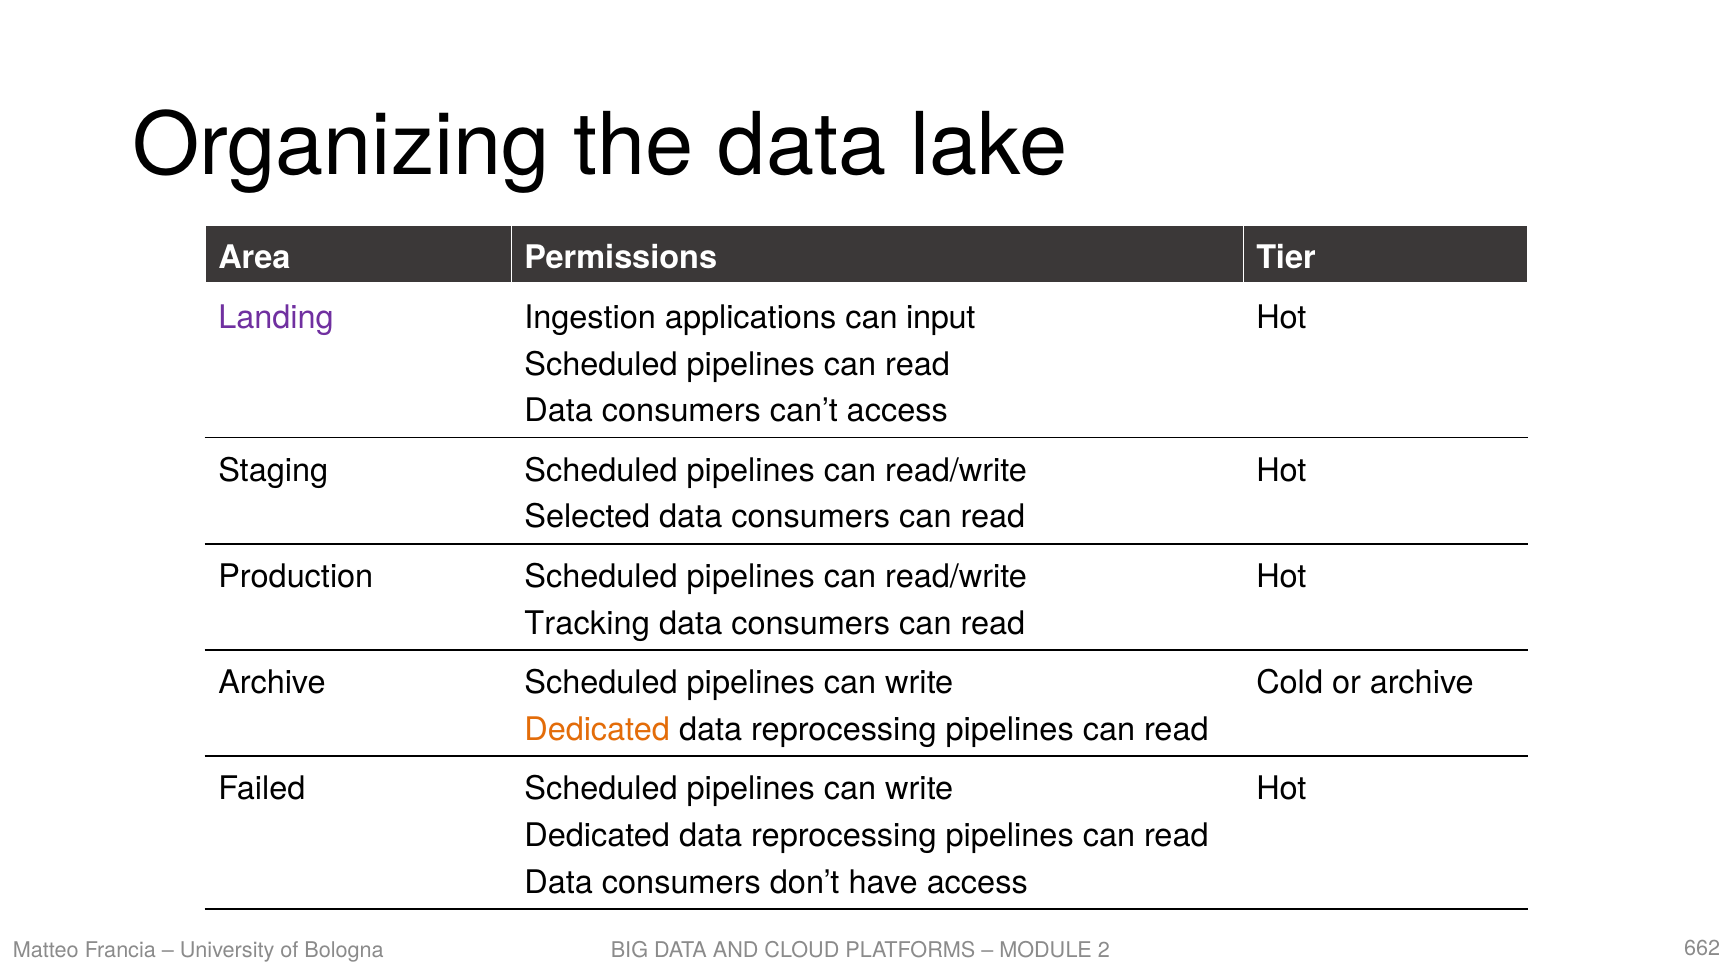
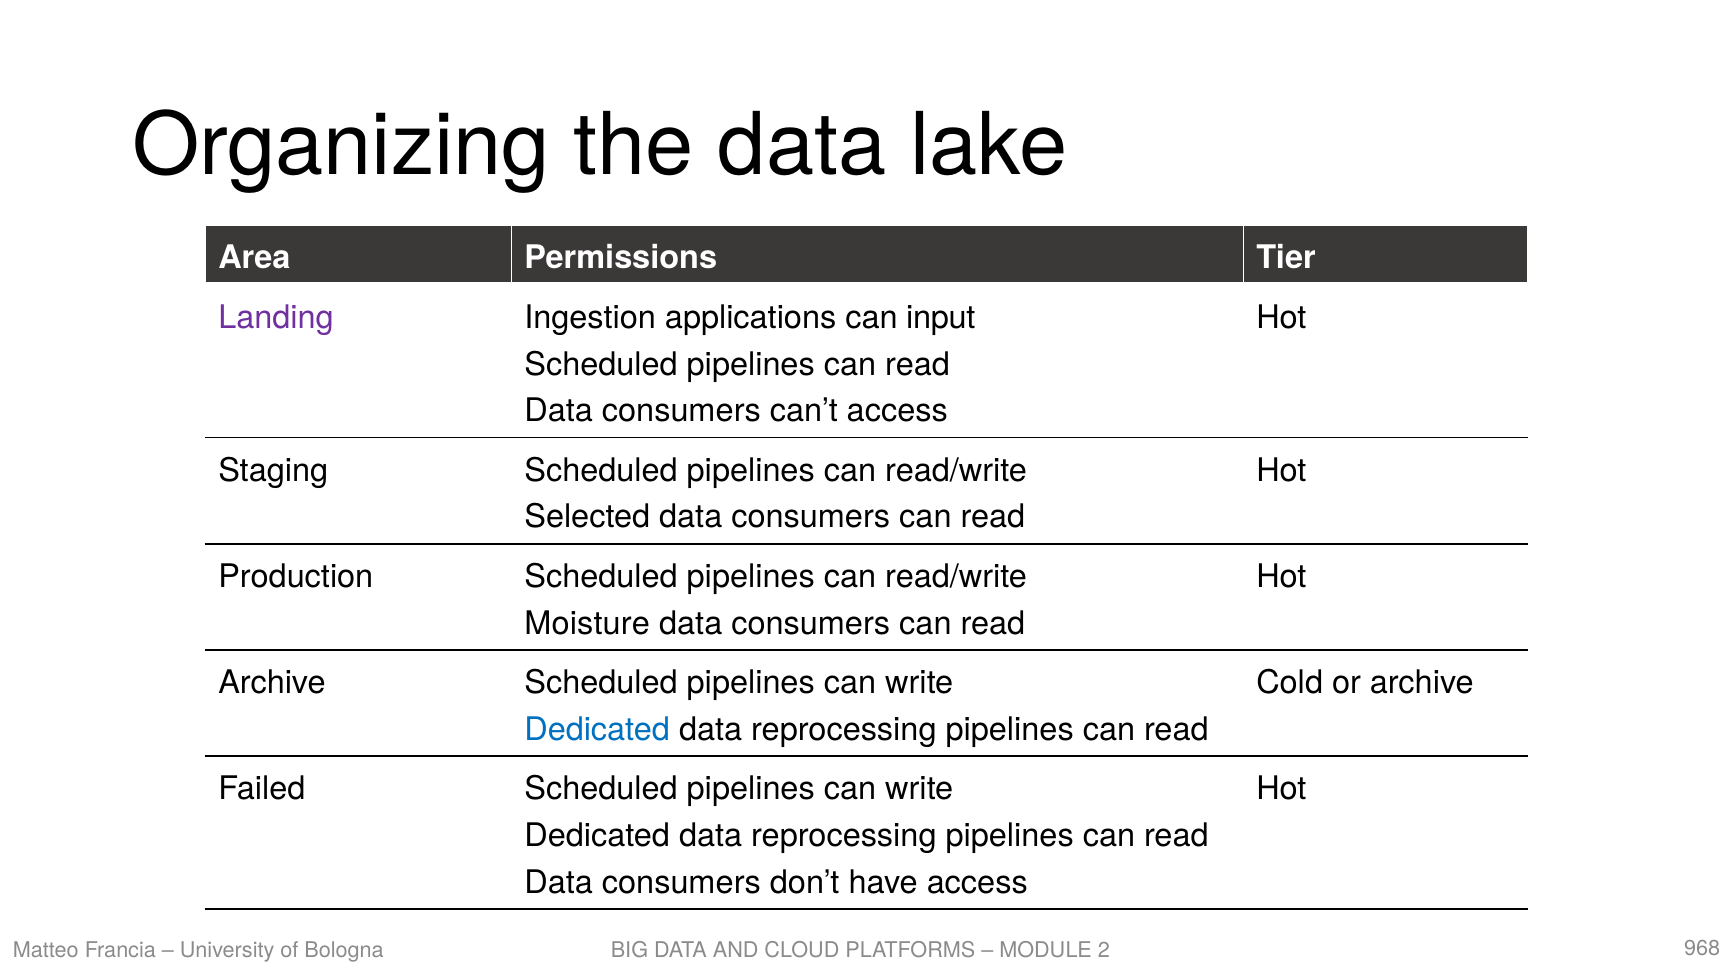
Tracking: Tracking -> Moisture
Dedicated at (597, 729) colour: orange -> blue
662: 662 -> 968
